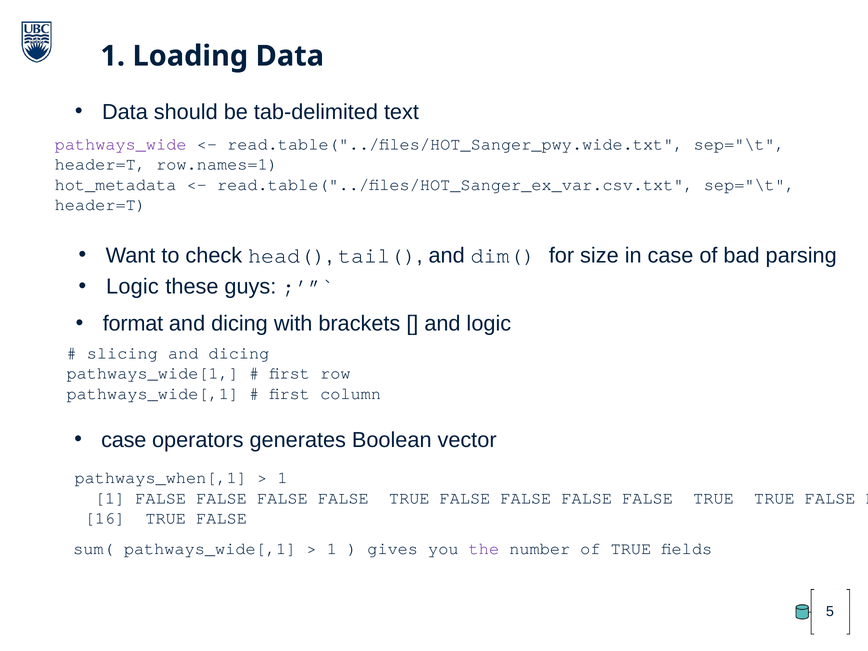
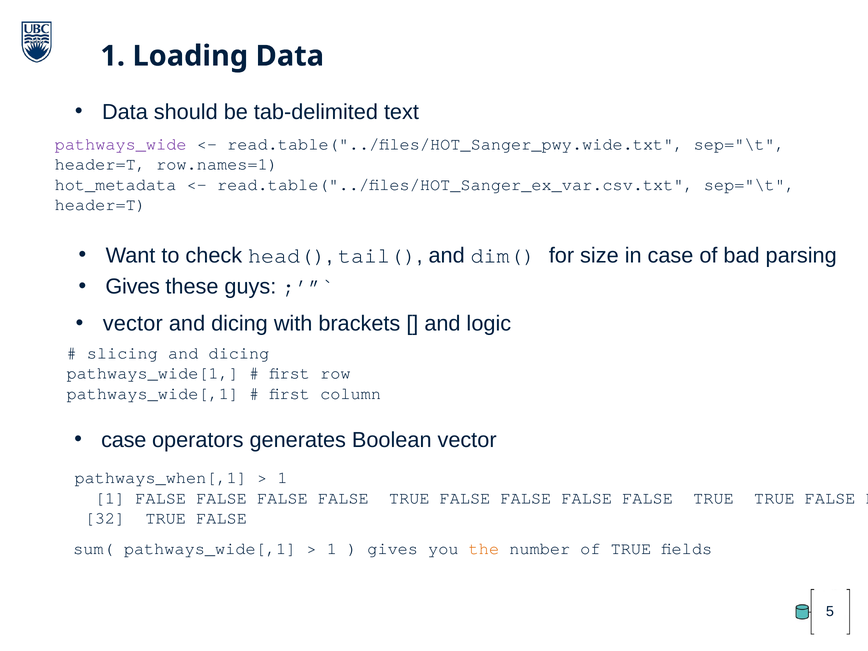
Logic at (132, 287): Logic -> Gives
format at (133, 324): format -> vector
16: 16 -> 32
the colour: purple -> orange
